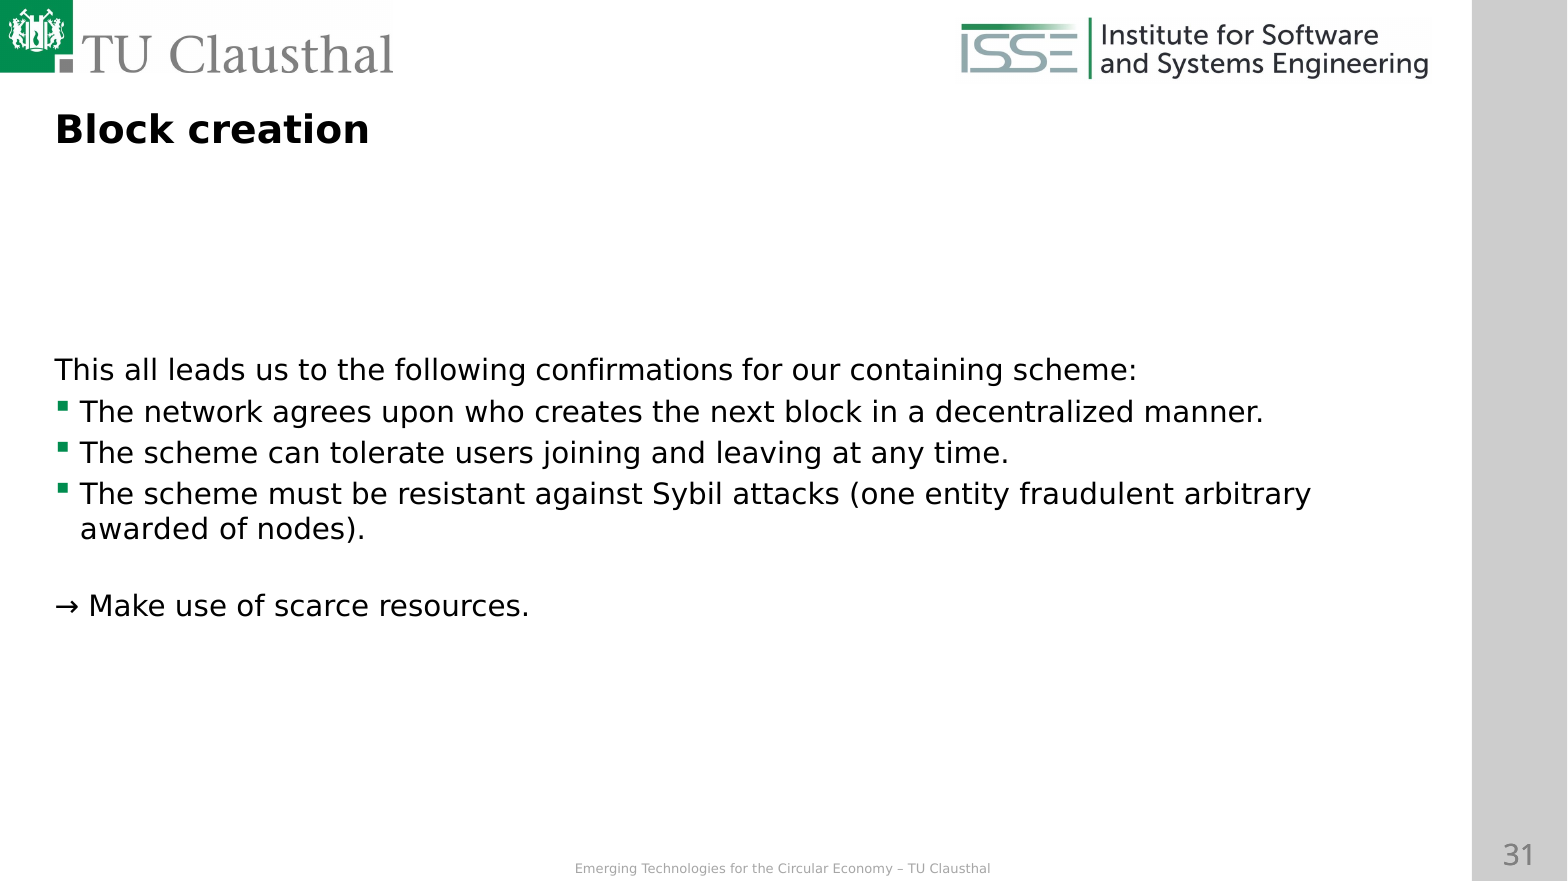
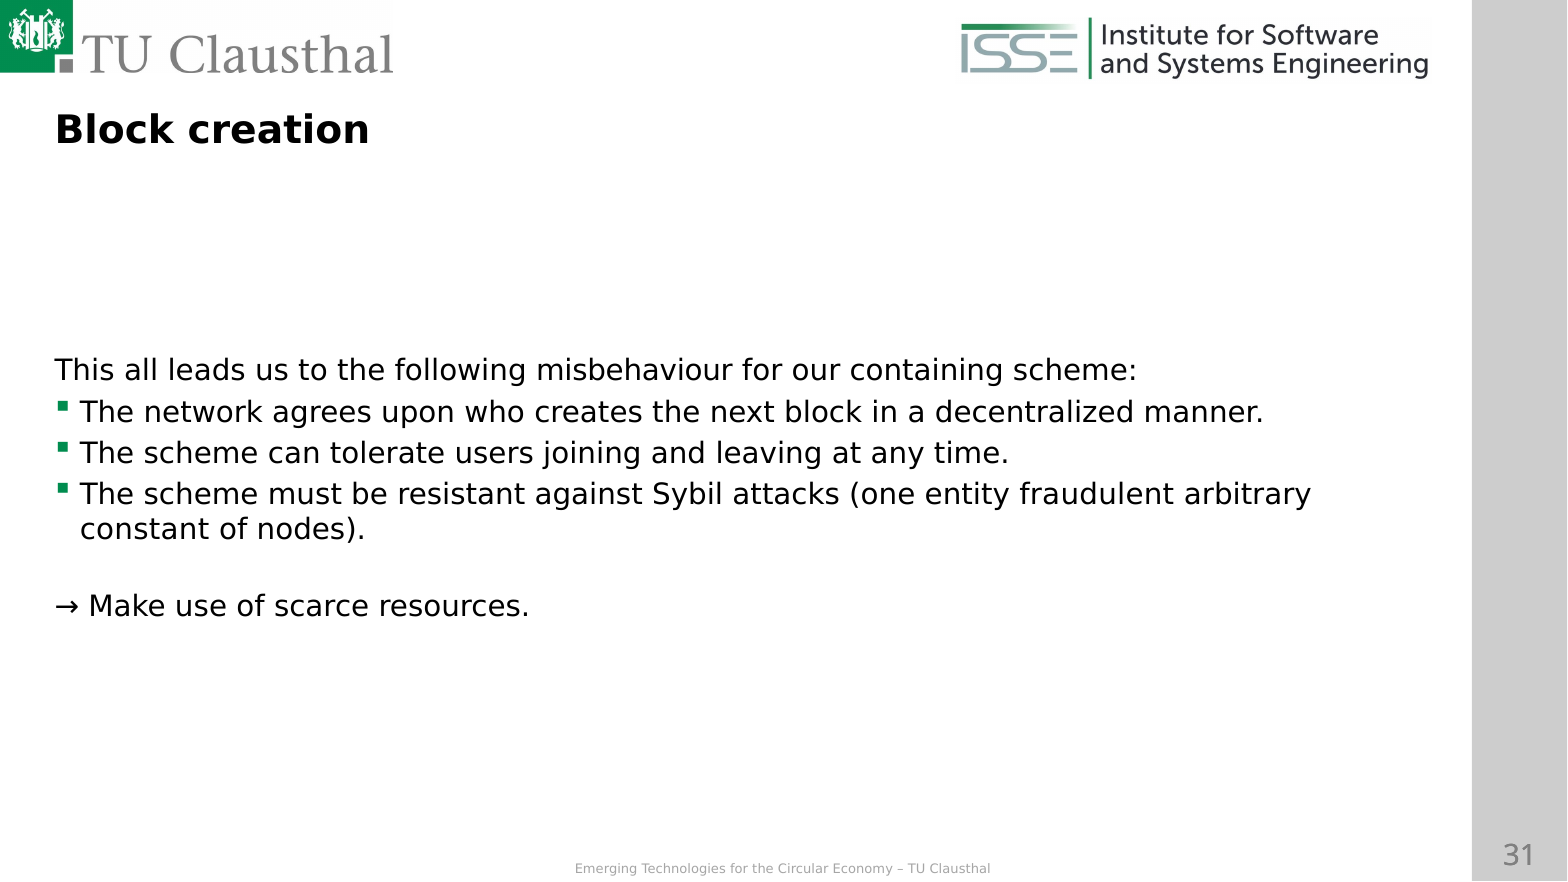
confirmations: confirmations -> misbehaviour
awarded: awarded -> constant
